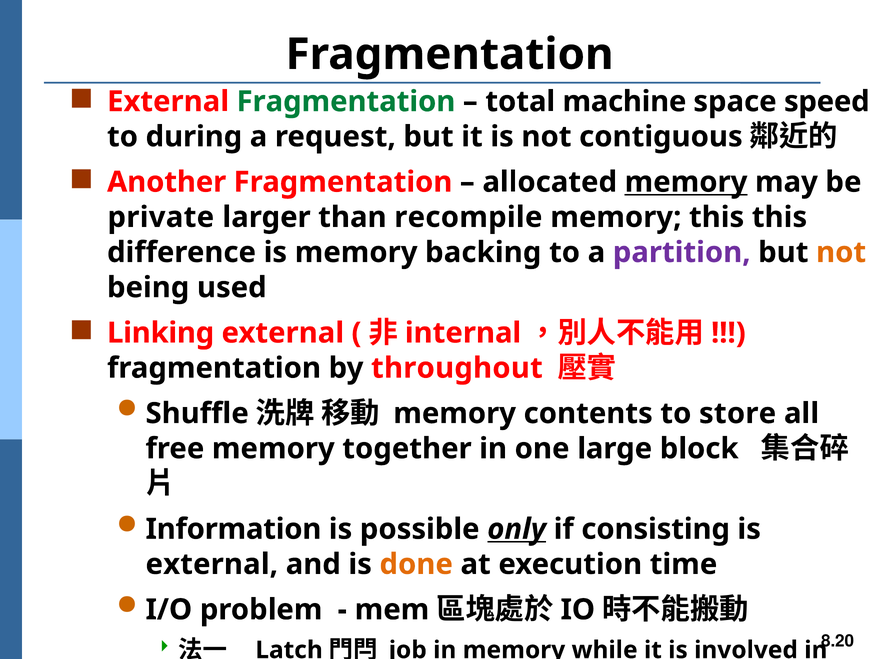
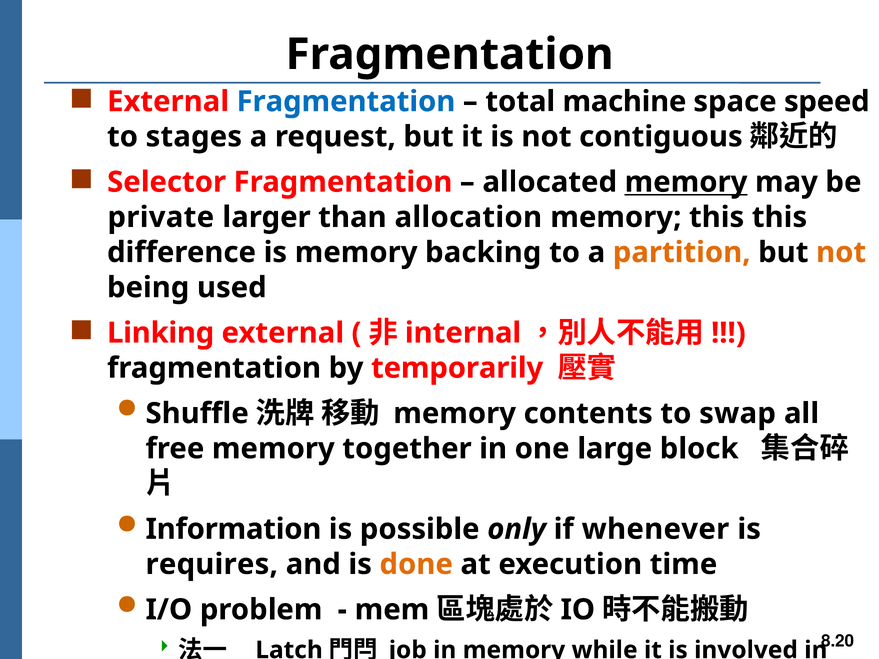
Fragmentation at (346, 102) colour: green -> blue
during: during -> stages
Another: Another -> Selector
recompile: recompile -> allocation
partition colour: purple -> orange
throughout: throughout -> temporarily
store: store -> swap
only at (517, 529) underline: present -> none
consisting: consisting -> whenever
external at (212, 564): external -> requires
